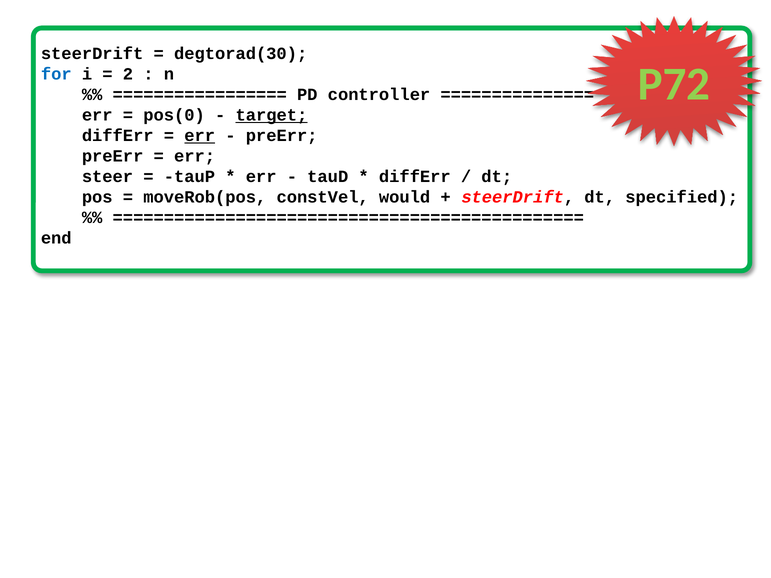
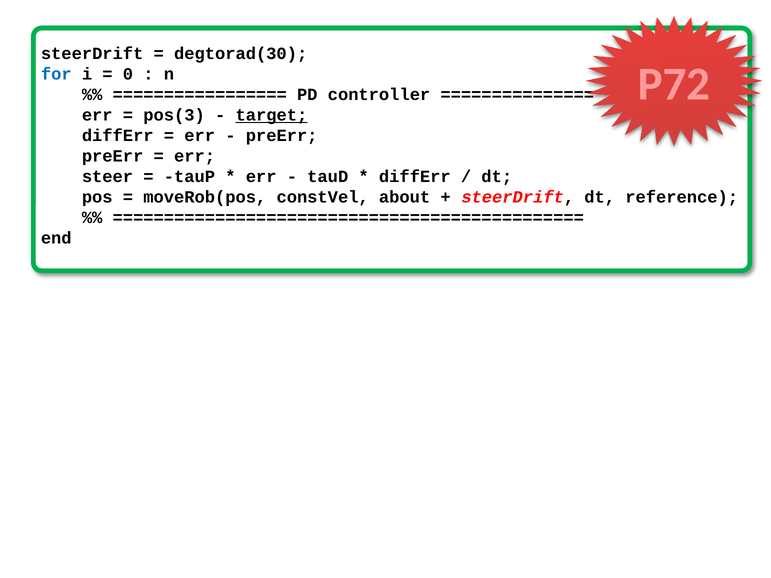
P72 colour: light green -> pink
2: 2 -> 0
pos(0: pos(0 -> pos(3
err at (200, 136) underline: present -> none
would: would -> about
specified: specified -> reference
